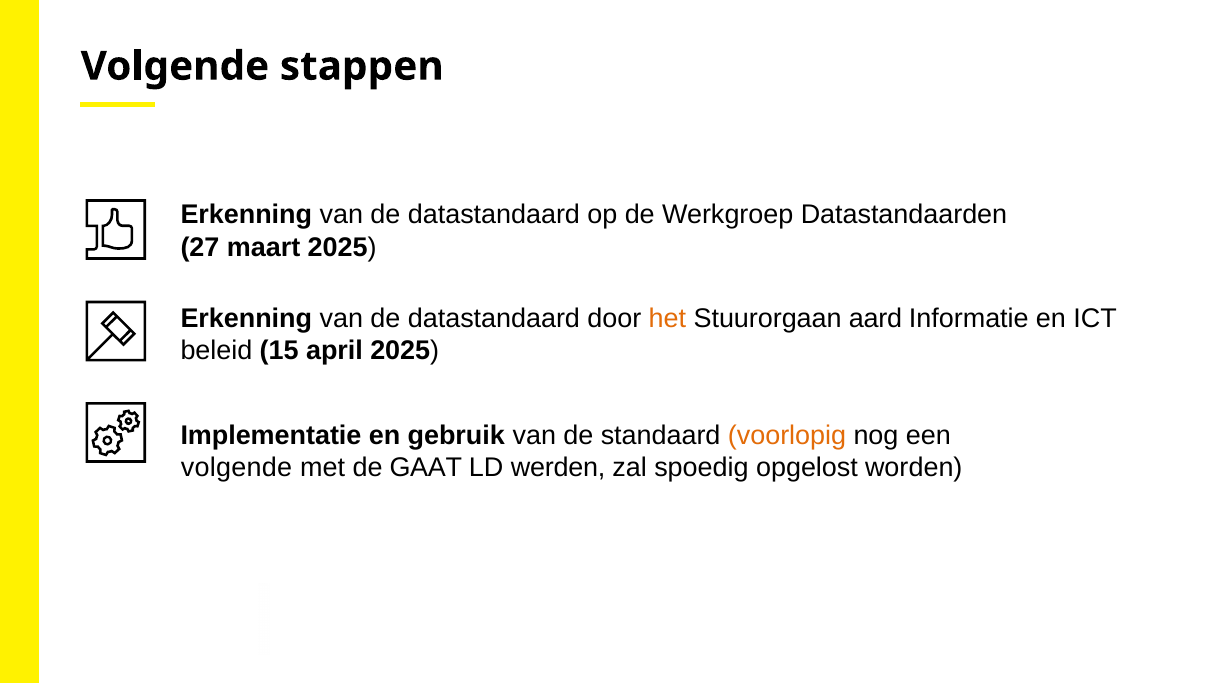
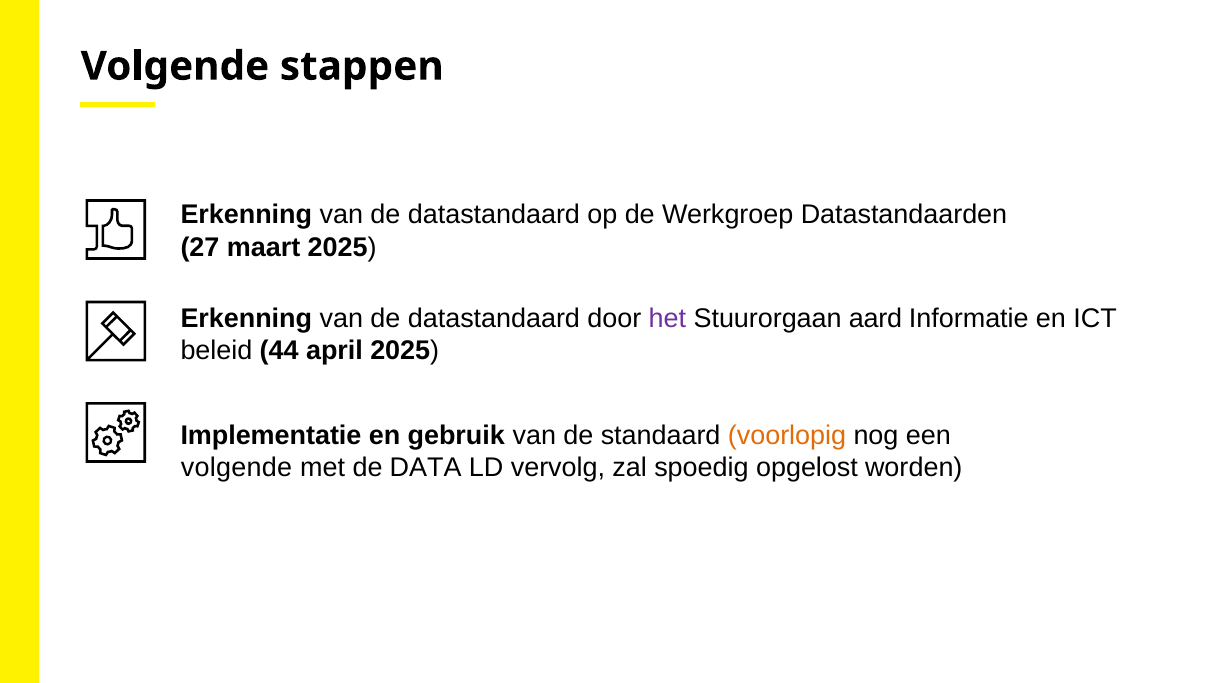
het colour: orange -> purple
15: 15 -> 44
GAAT: GAAT -> DATA
werden: werden -> vervolg
